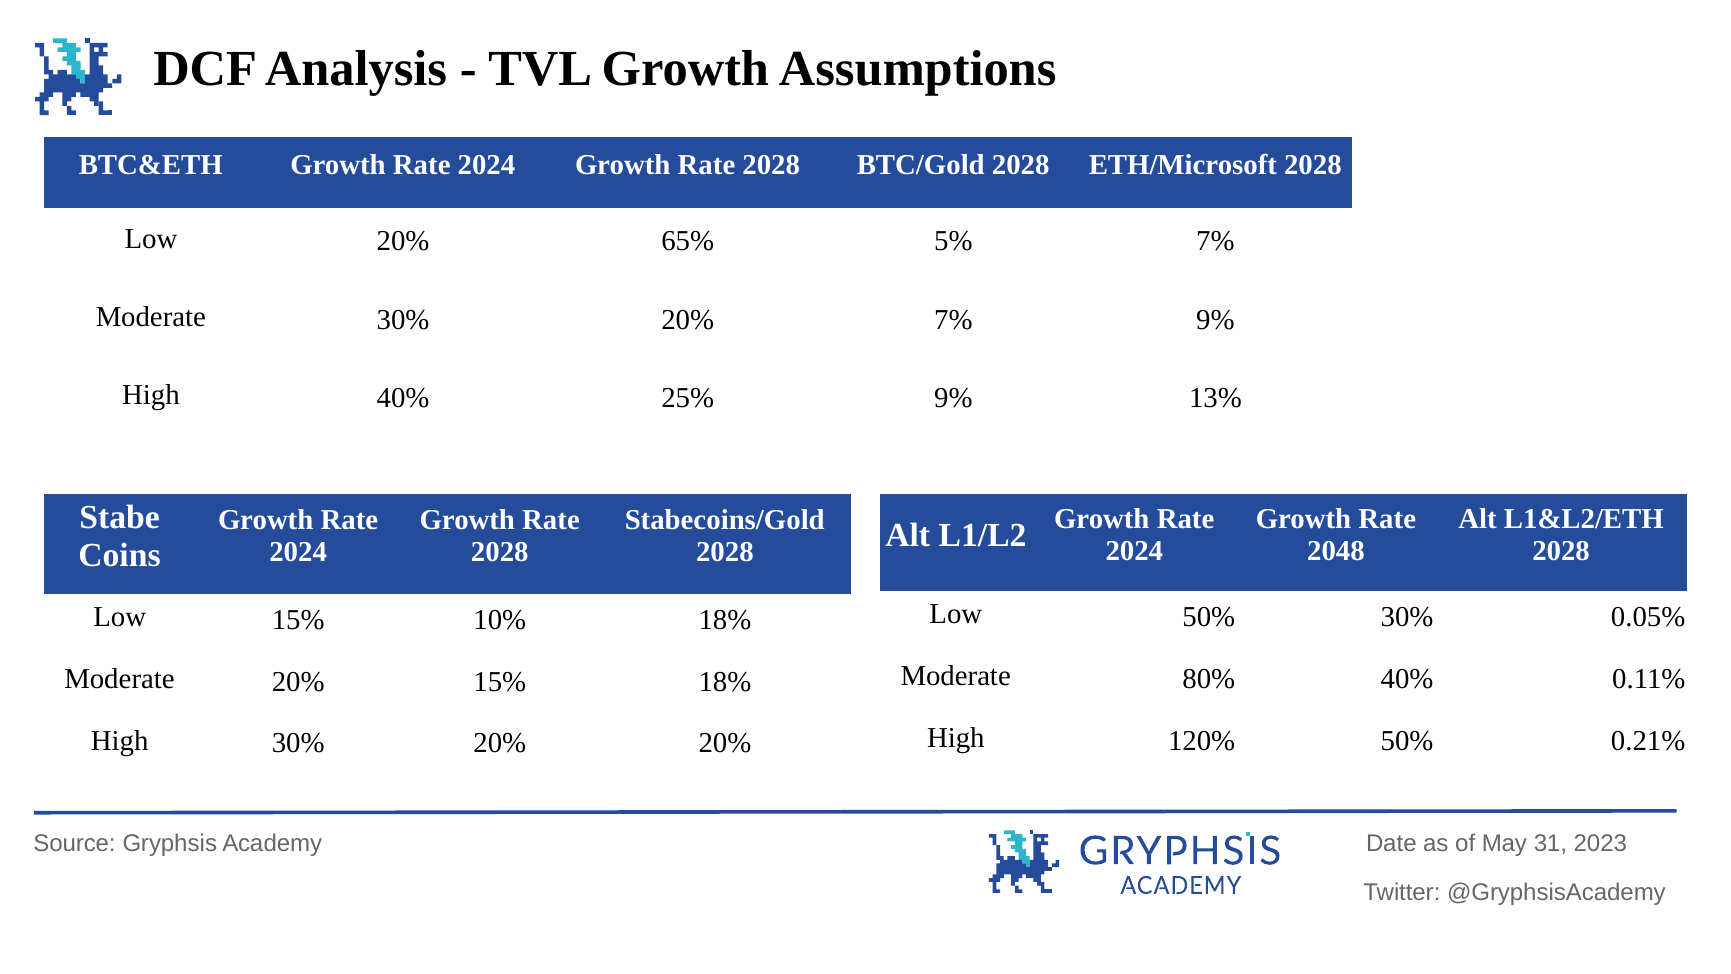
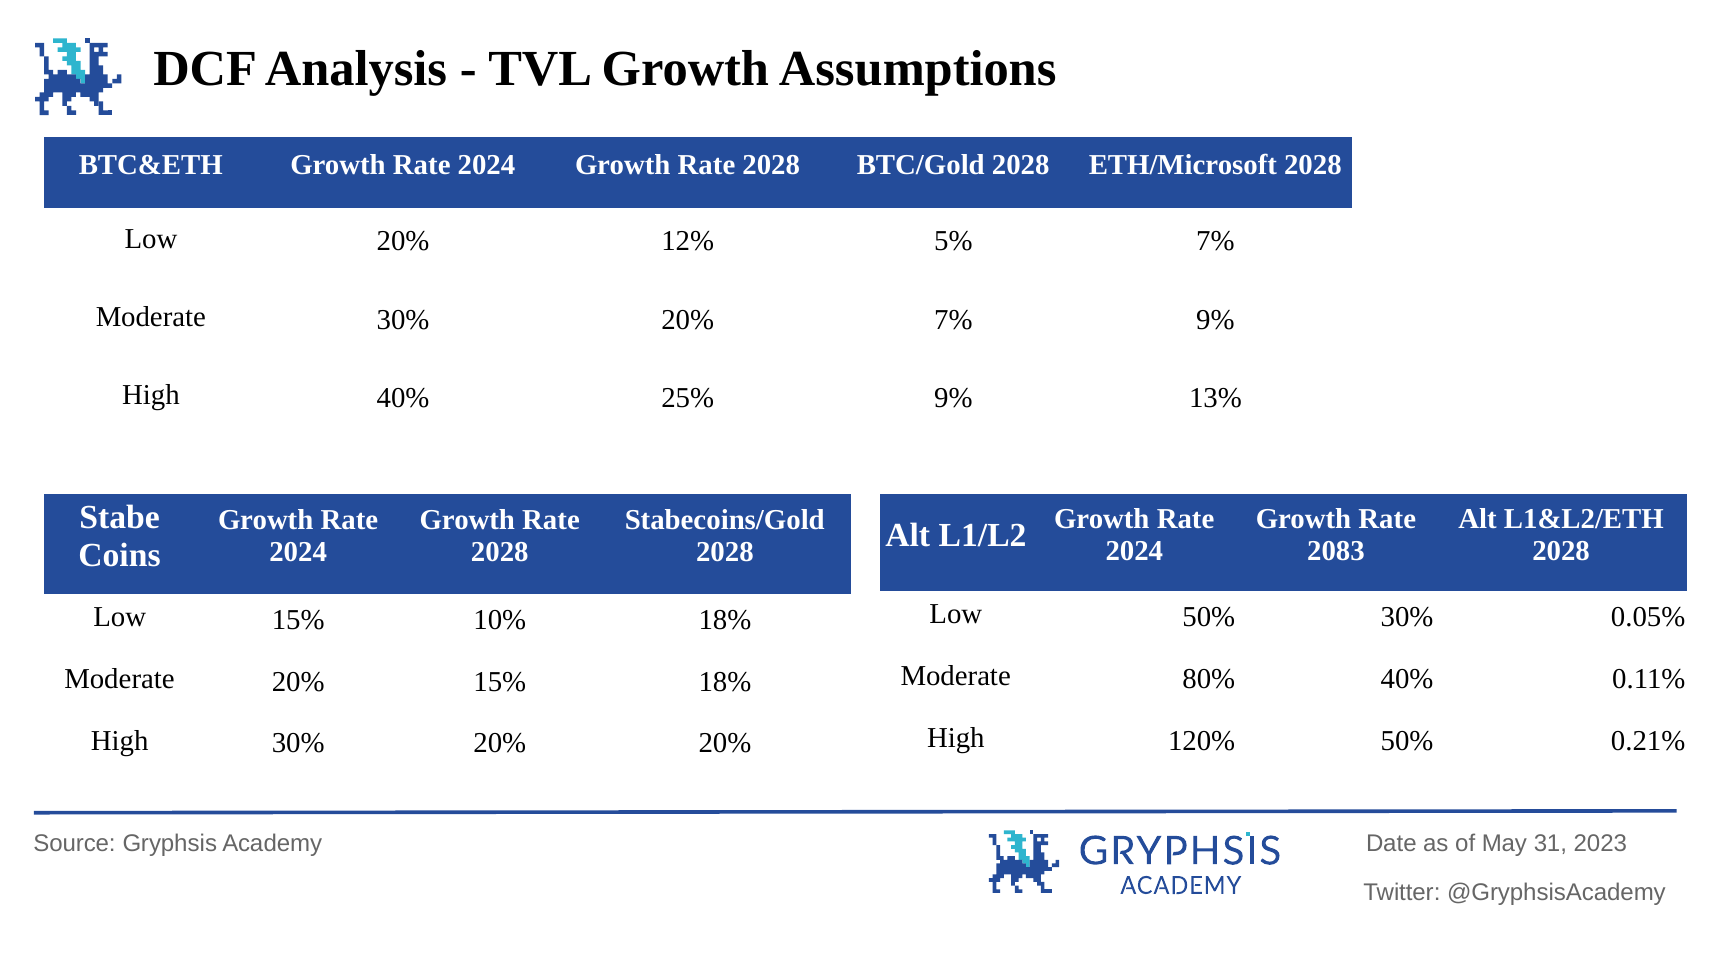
65%: 65% -> 12%
2048: 2048 -> 2083
